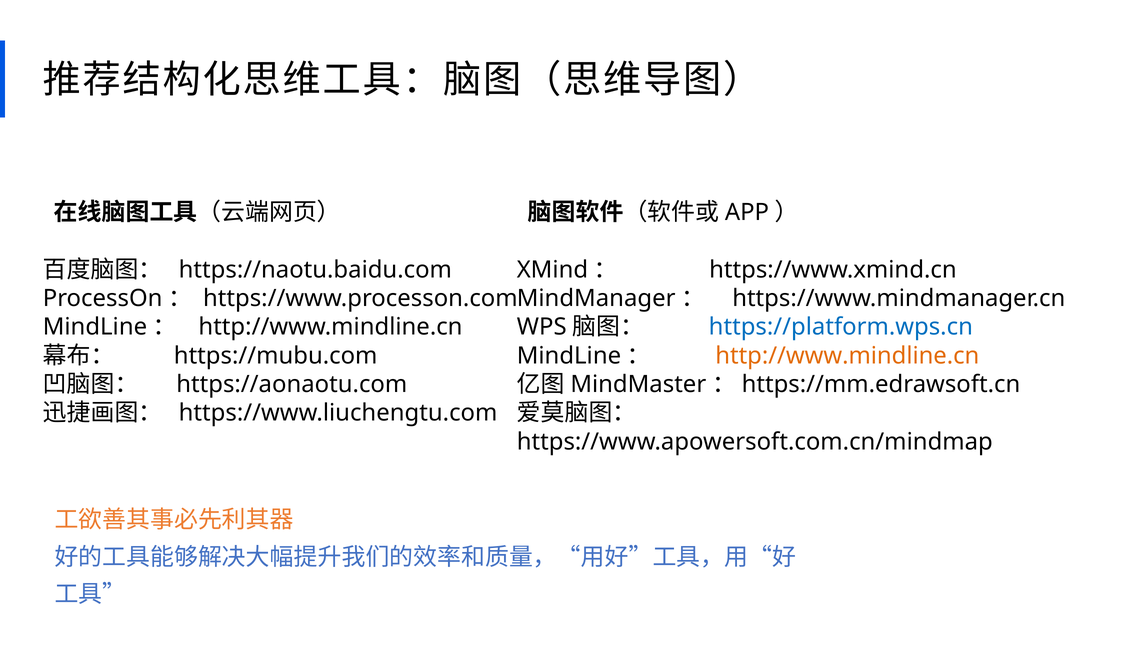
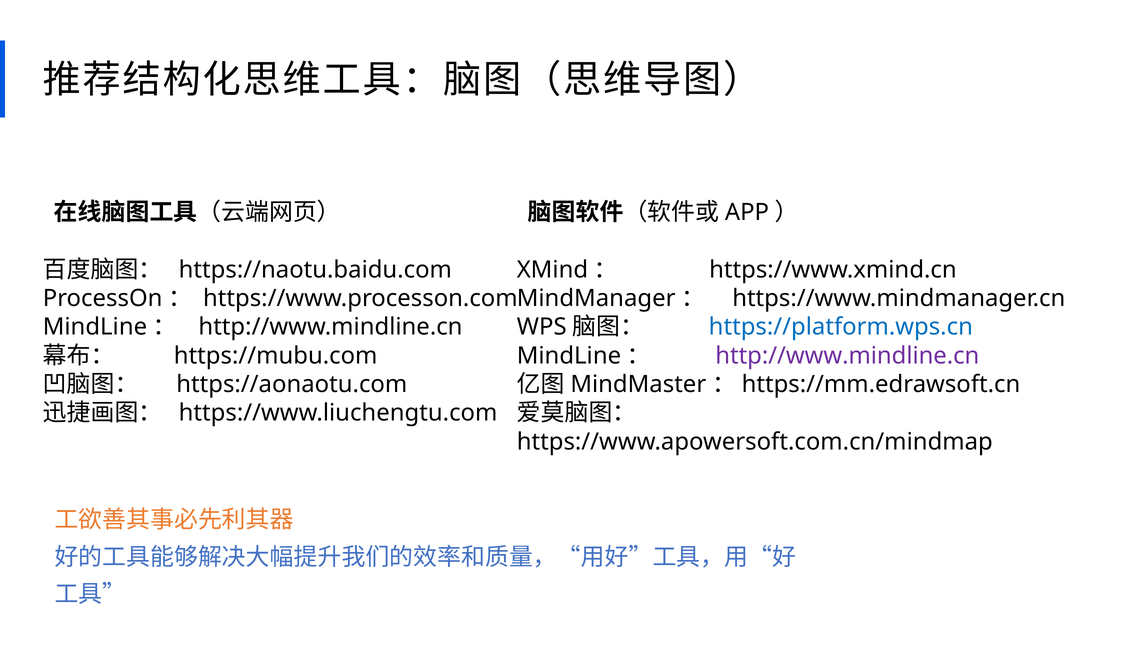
http://www.mindline.cn at (847, 355) colour: orange -> purple
